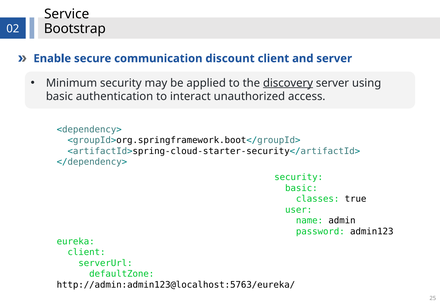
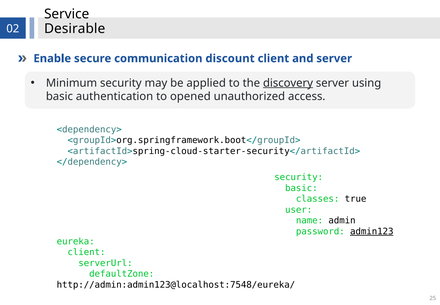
Bootstrap: Bootstrap -> Desirable
interact: interact -> opened
admin123 underline: none -> present
http://admin:admin123@localhost:5763/eureka/: http://admin:admin123@localhost:5763/eureka/ -> http://admin:admin123@localhost:7548/eureka/
